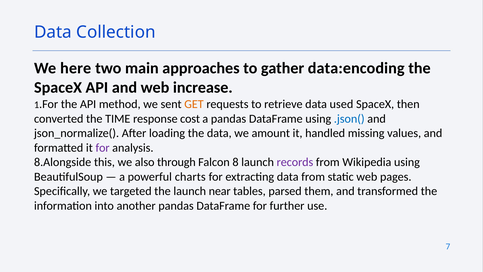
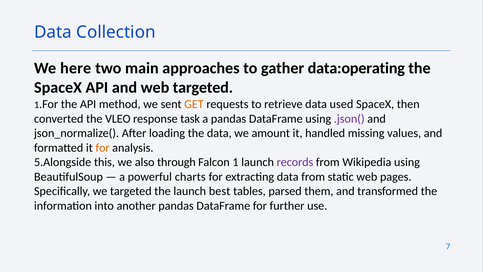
data:encoding: data:encoding -> data:operating
web increase: increase -> targeted
TIME: TIME -> VLEO
cost: cost -> task
.json( colour: blue -> purple
for at (103, 148) colour: purple -> orange
8.Alongside: 8.Alongside -> 5.Alongside
Falcon 8: 8 -> 1
near: near -> best
